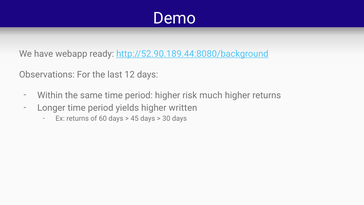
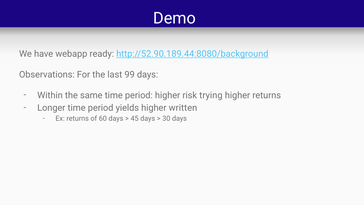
12: 12 -> 99
much: much -> trying
